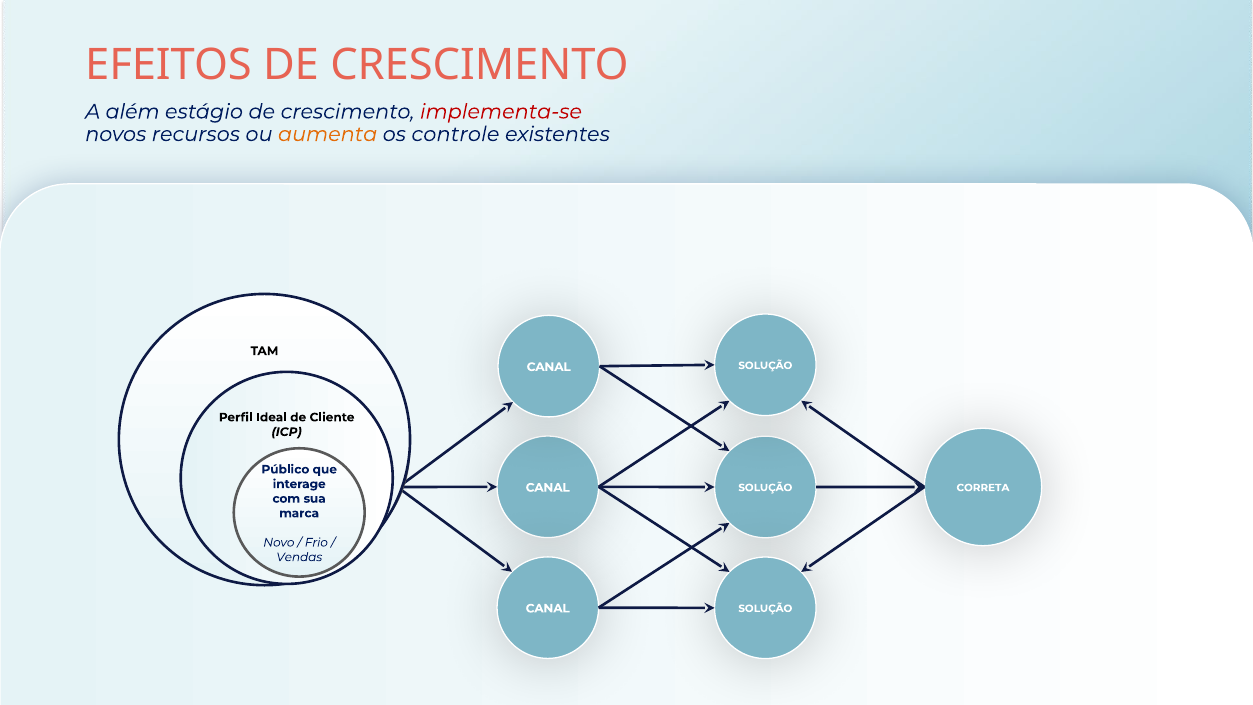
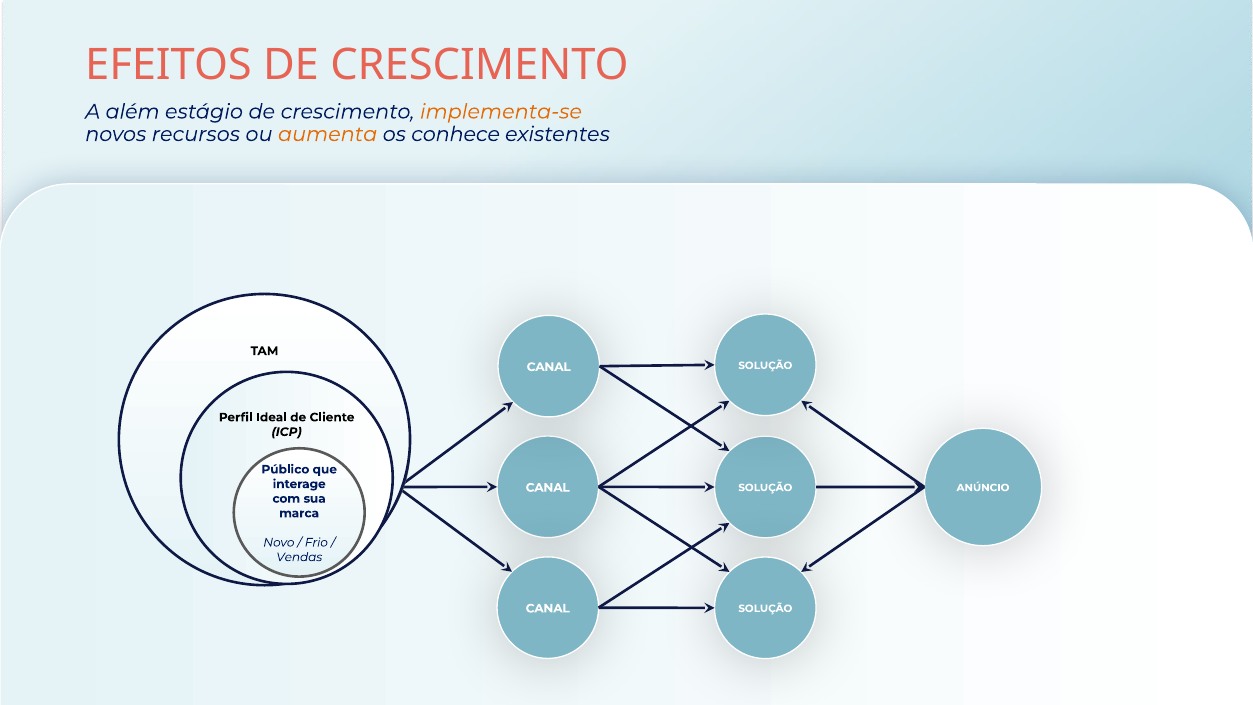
implementa-se colour: red -> orange
controle: controle -> conhece
CORRETA: CORRETA -> ANÚNCIO
